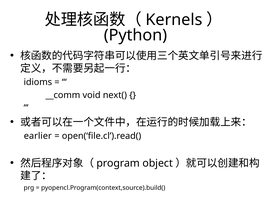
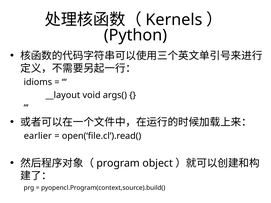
__comm: __comm -> __layout
next(: next( -> args(
